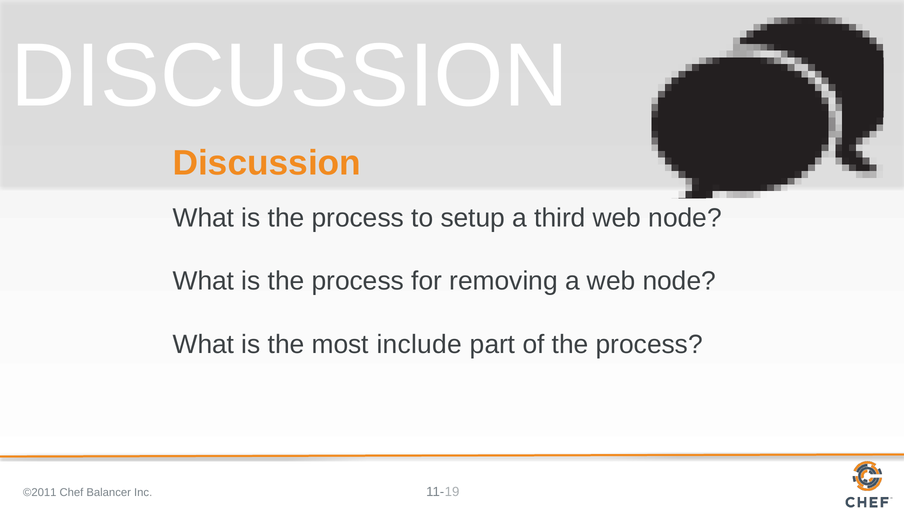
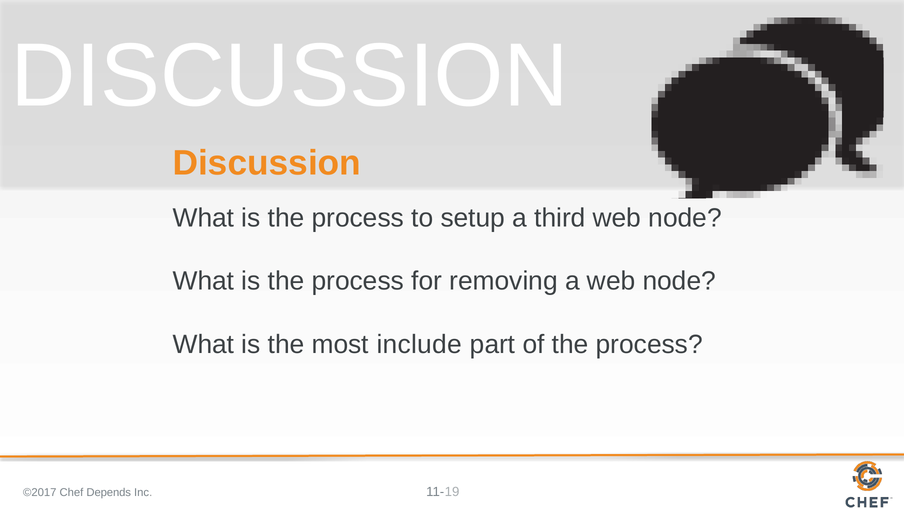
©2011: ©2011 -> ©2017
Balancer: Balancer -> Depends
